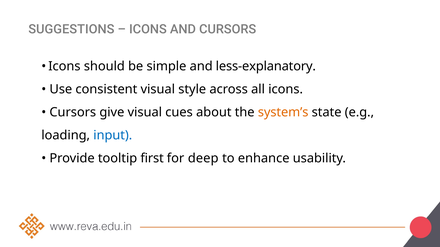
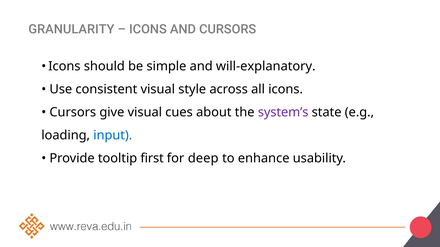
SUGGESTIONS: SUGGESTIONS -> GRANULARITY
less-explanatory: less-explanatory -> will-explanatory
system’s colour: orange -> purple
